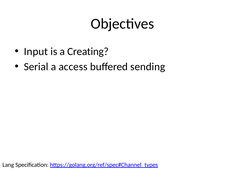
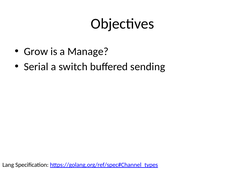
Input: Input -> Grow
Creating: Creating -> Manage
access: access -> switch
